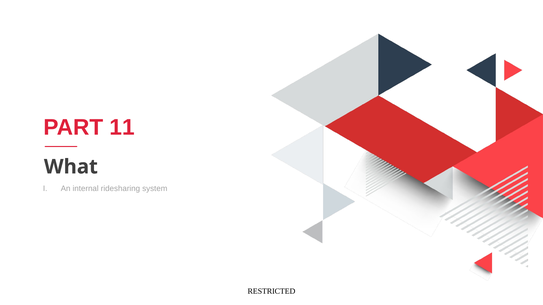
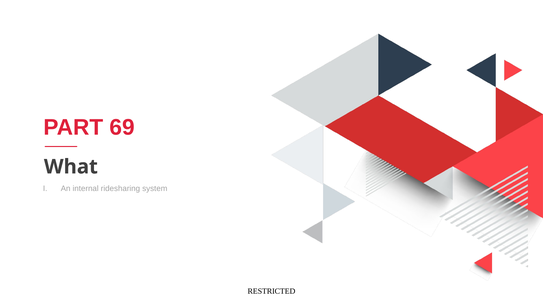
11: 11 -> 69
